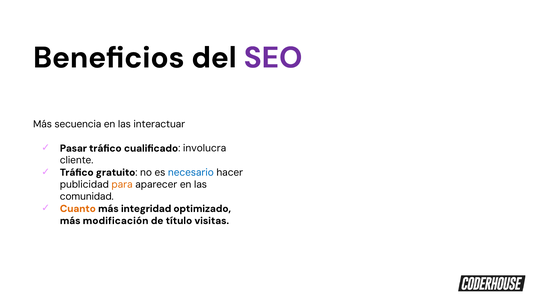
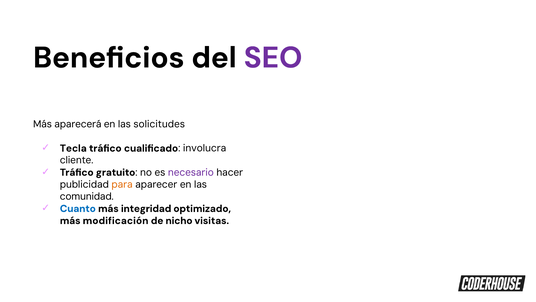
secuencia: secuencia -> aparecerá
interactuar: interactuar -> solicitudes
Pasar: Pasar -> Tecla
necesario colour: blue -> purple
Cuanto colour: orange -> blue
título: título -> nicho
